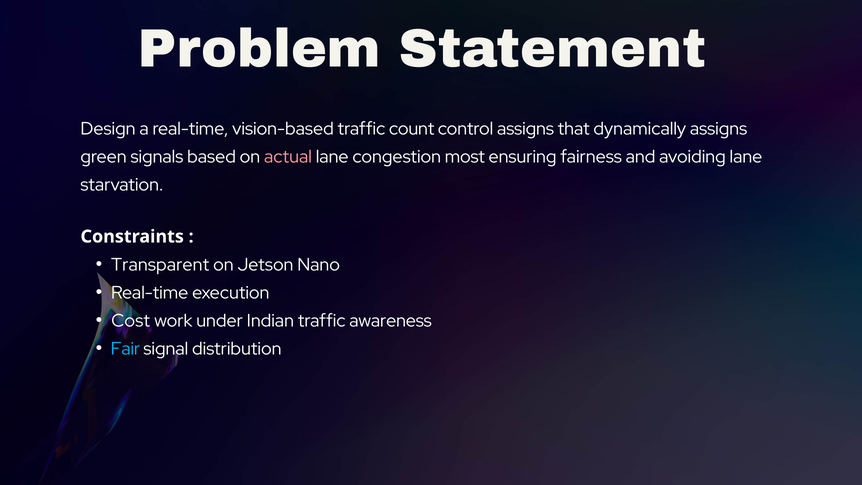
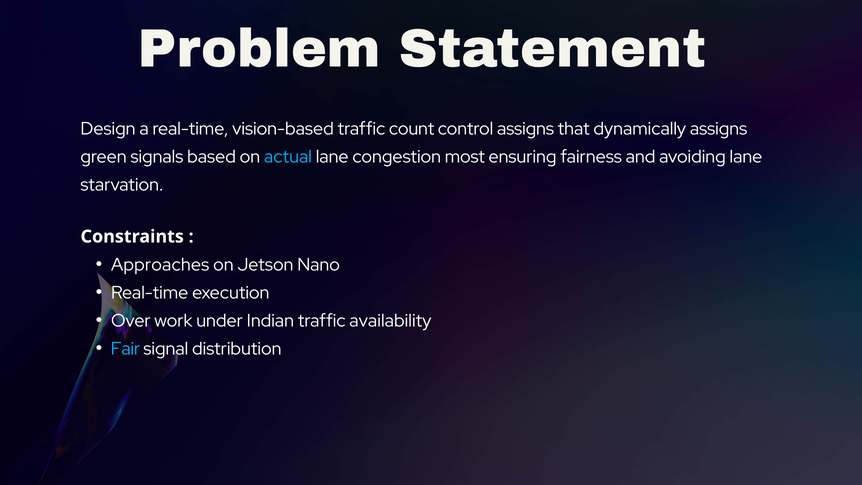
actual colour: pink -> light blue
Transparent: Transparent -> Approaches
Cost: Cost -> Over
awareness: awareness -> availability
